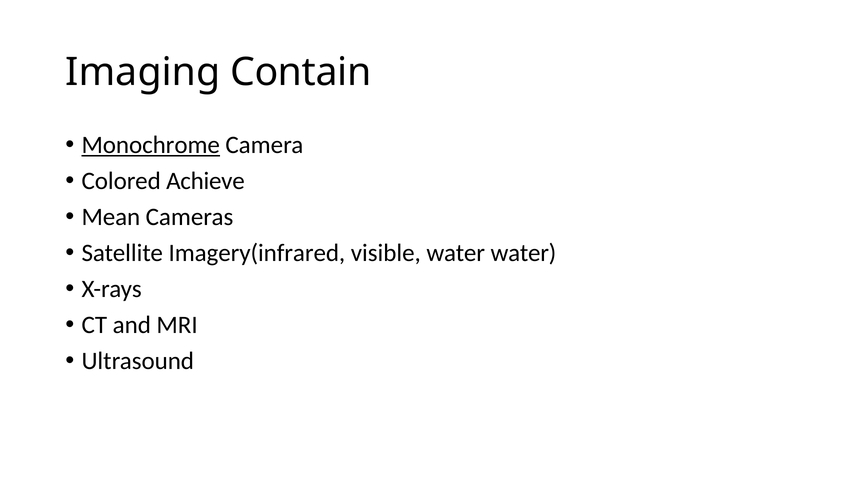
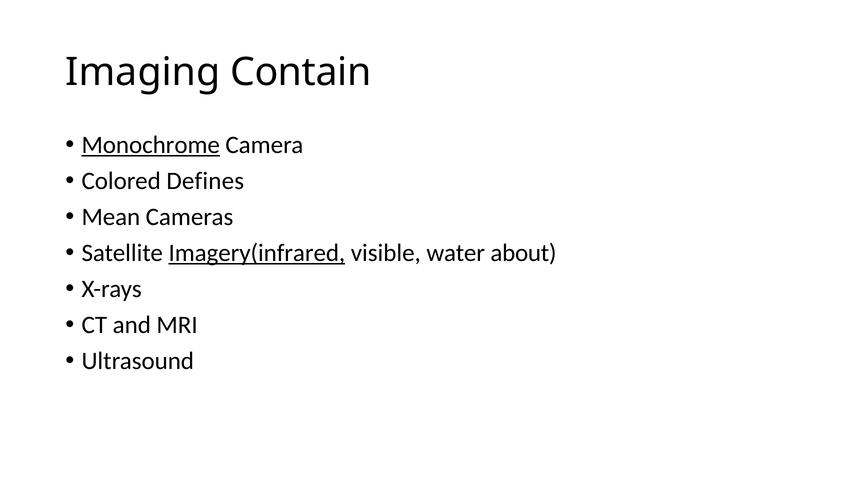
Achieve: Achieve -> Defines
Imagery(infrared underline: none -> present
water water: water -> about
